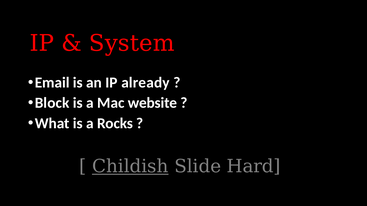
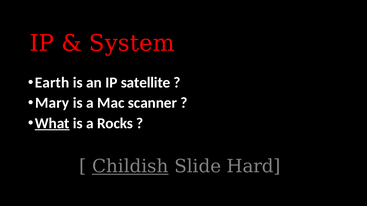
Email: Email -> Earth
already: already -> satellite
Block: Block -> Mary
website: website -> scanner
What underline: none -> present
